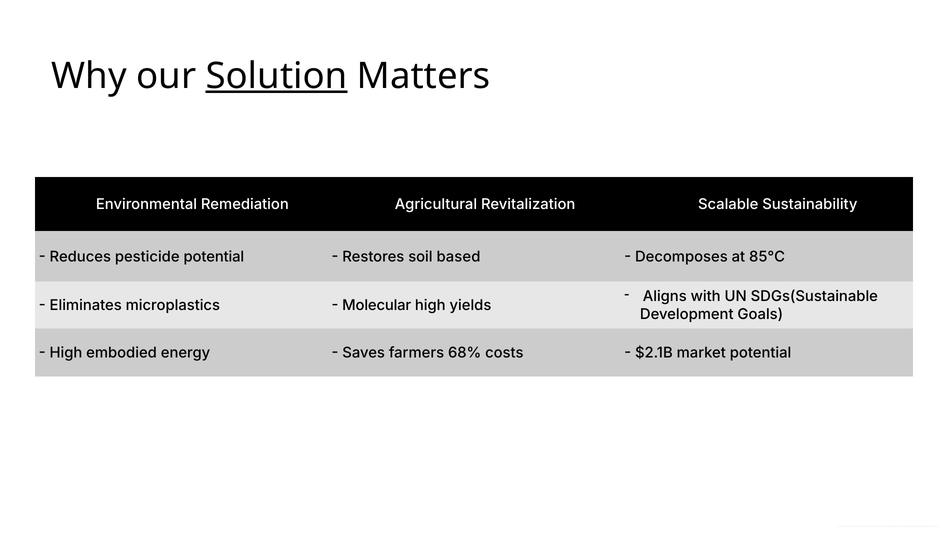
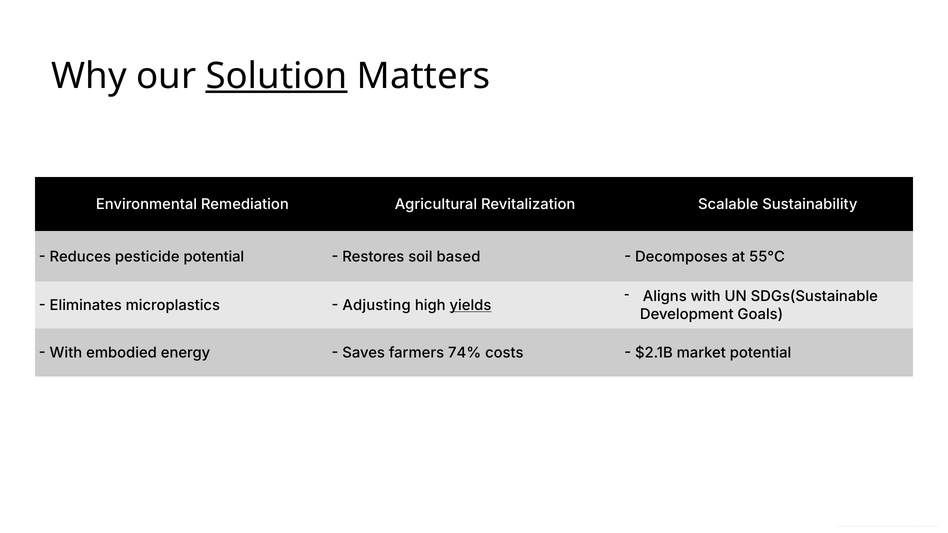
85°C: 85°C -> 55°C
Molecular: Molecular -> Adjusting
yields underline: none -> present
High at (66, 353): High -> With
68%: 68% -> 74%
